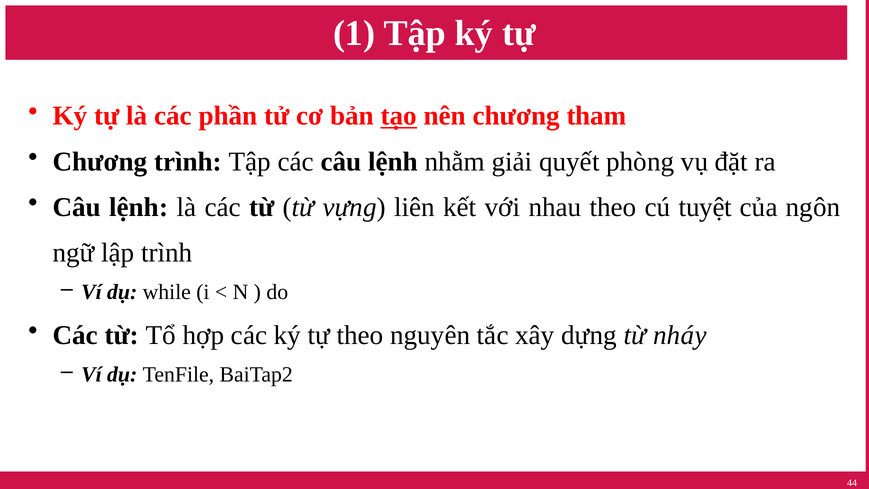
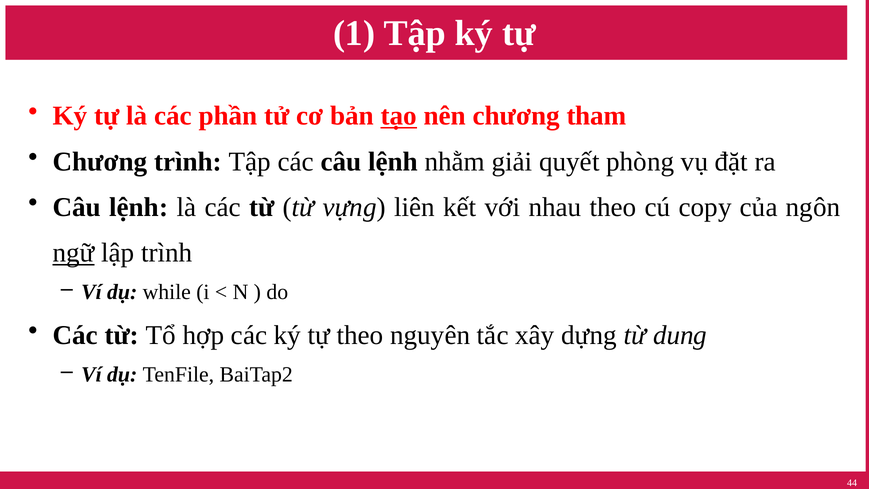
tuyệt: tuyệt -> copy
ngữ underline: none -> present
nháy: nháy -> dung
